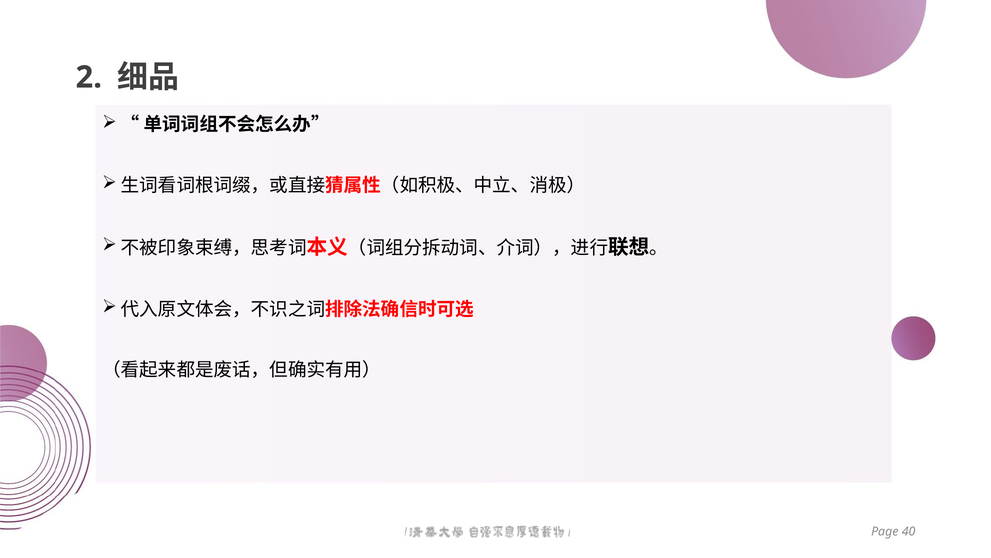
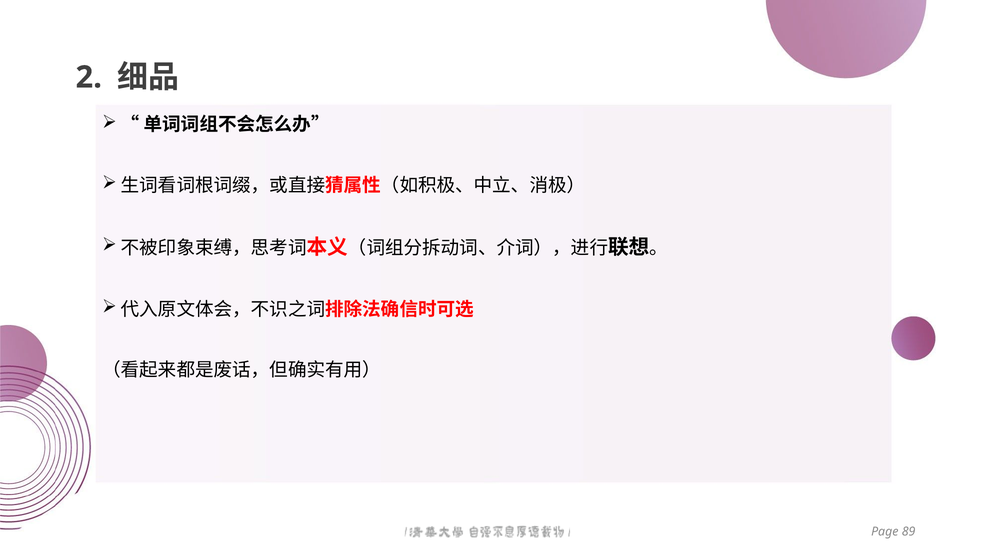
40: 40 -> 89
